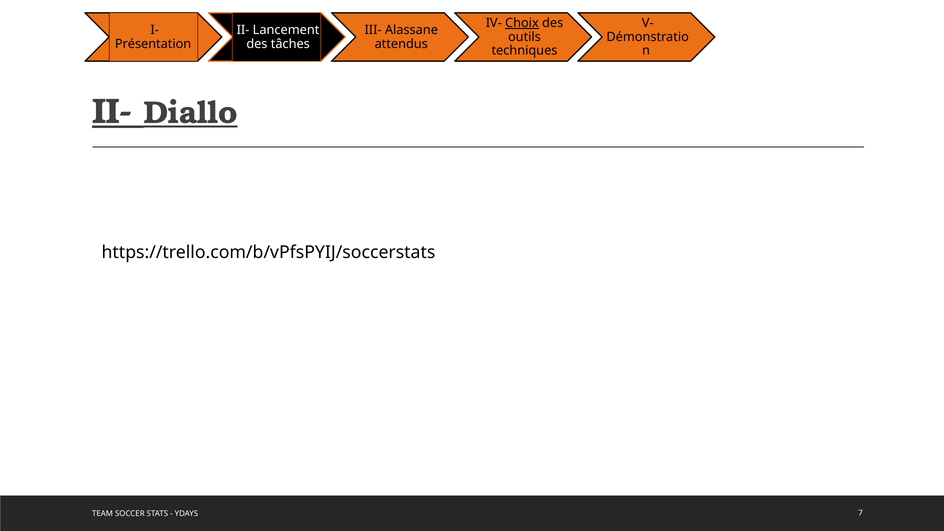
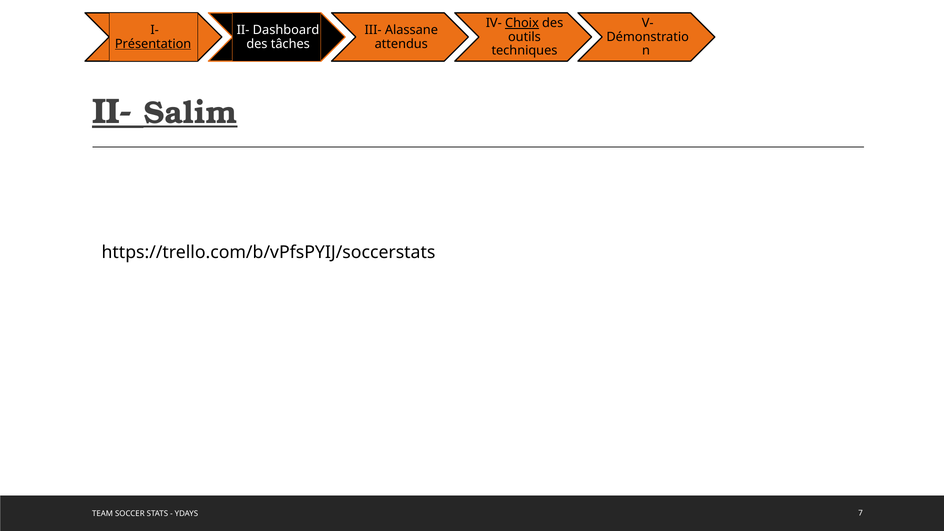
Lancement: Lancement -> Dashboard
Présentation underline: none -> present
Diallo: Diallo -> Salim
